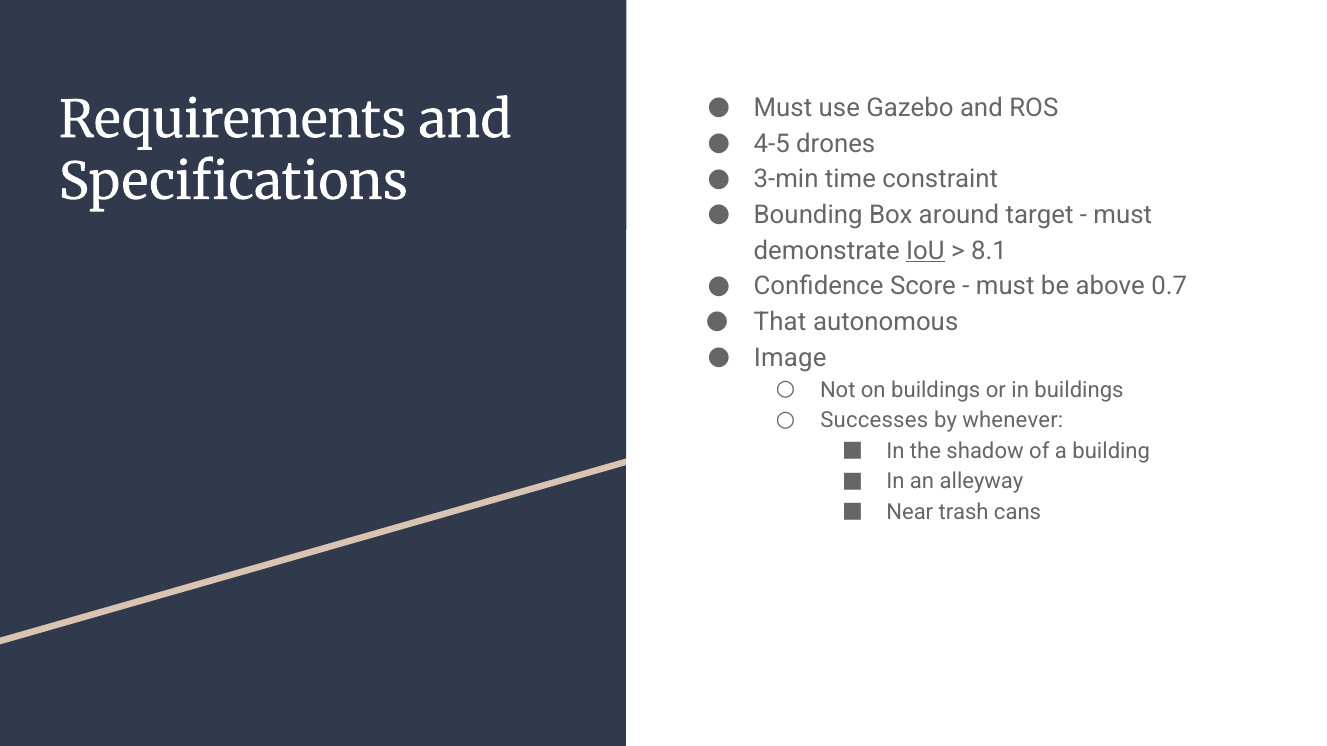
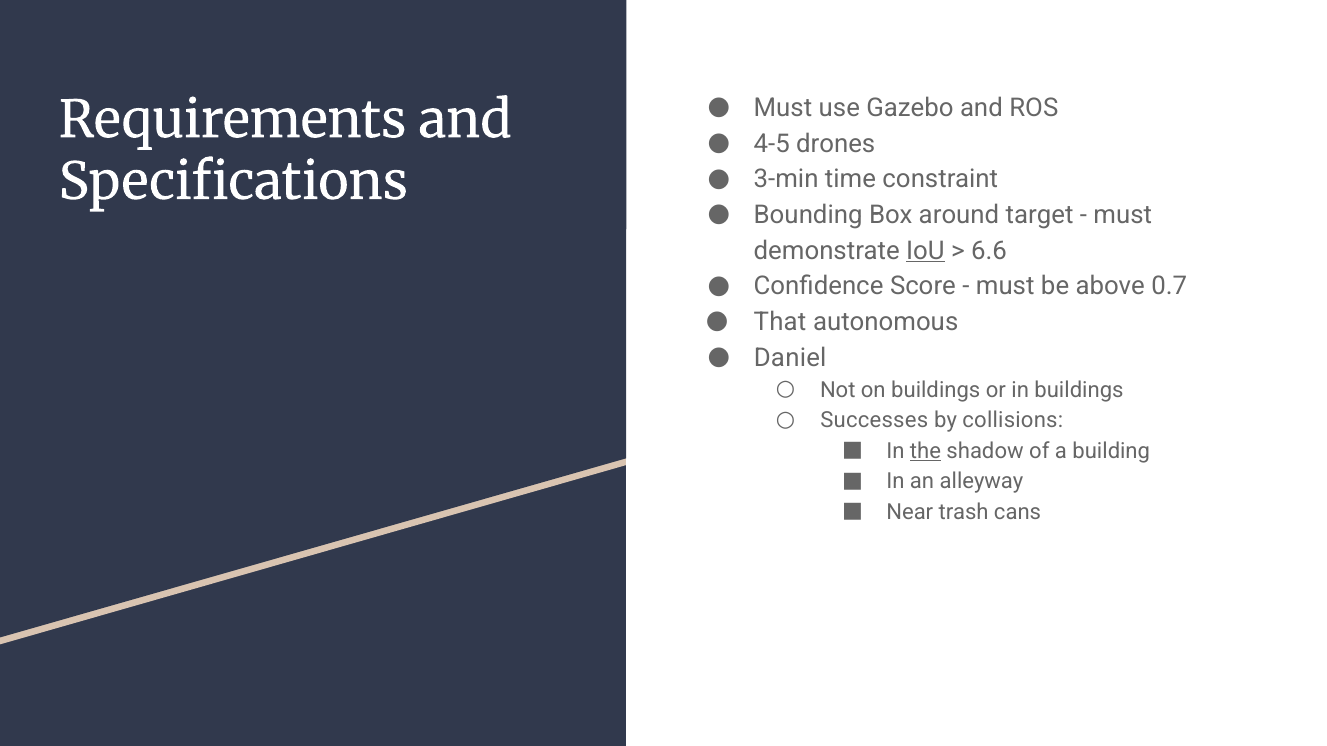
8.1: 8.1 -> 6.6
Image: Image -> Daniel
whenever: whenever -> collisions
the underline: none -> present
